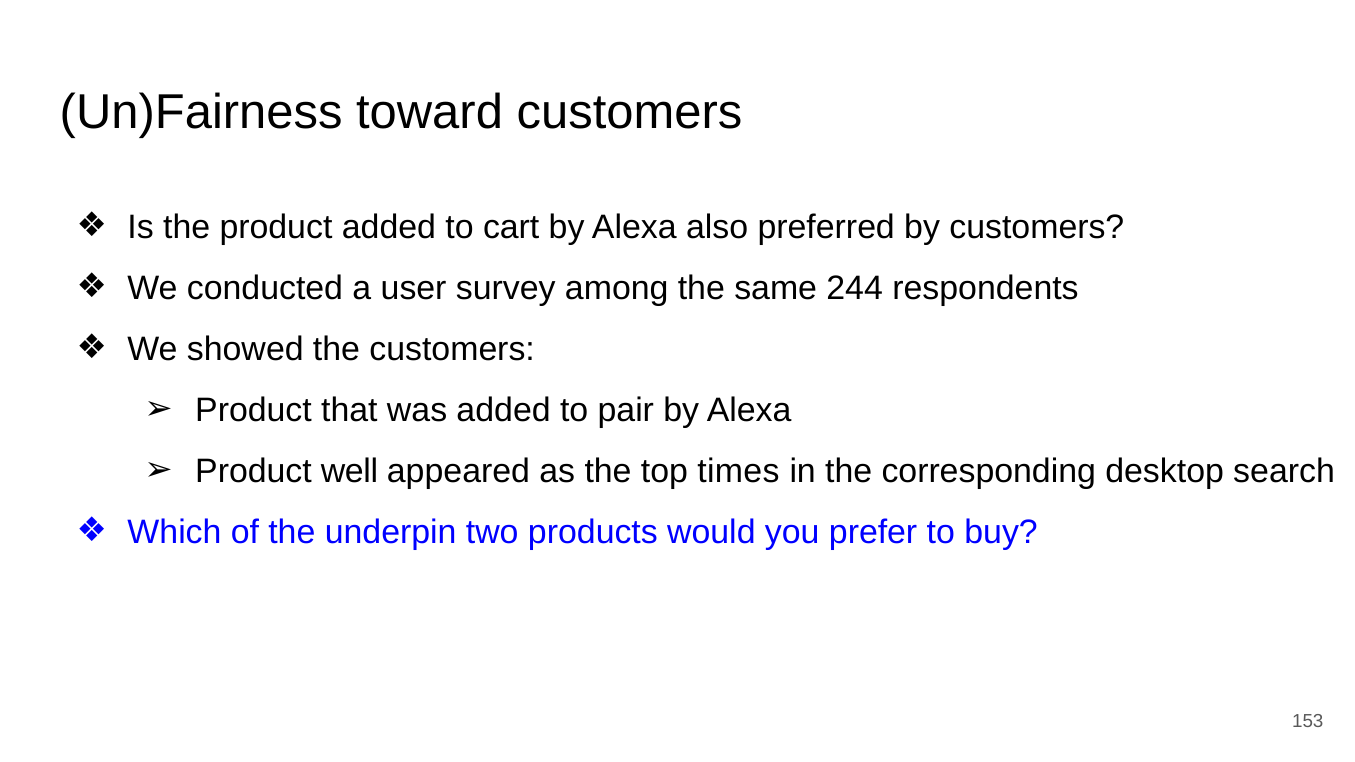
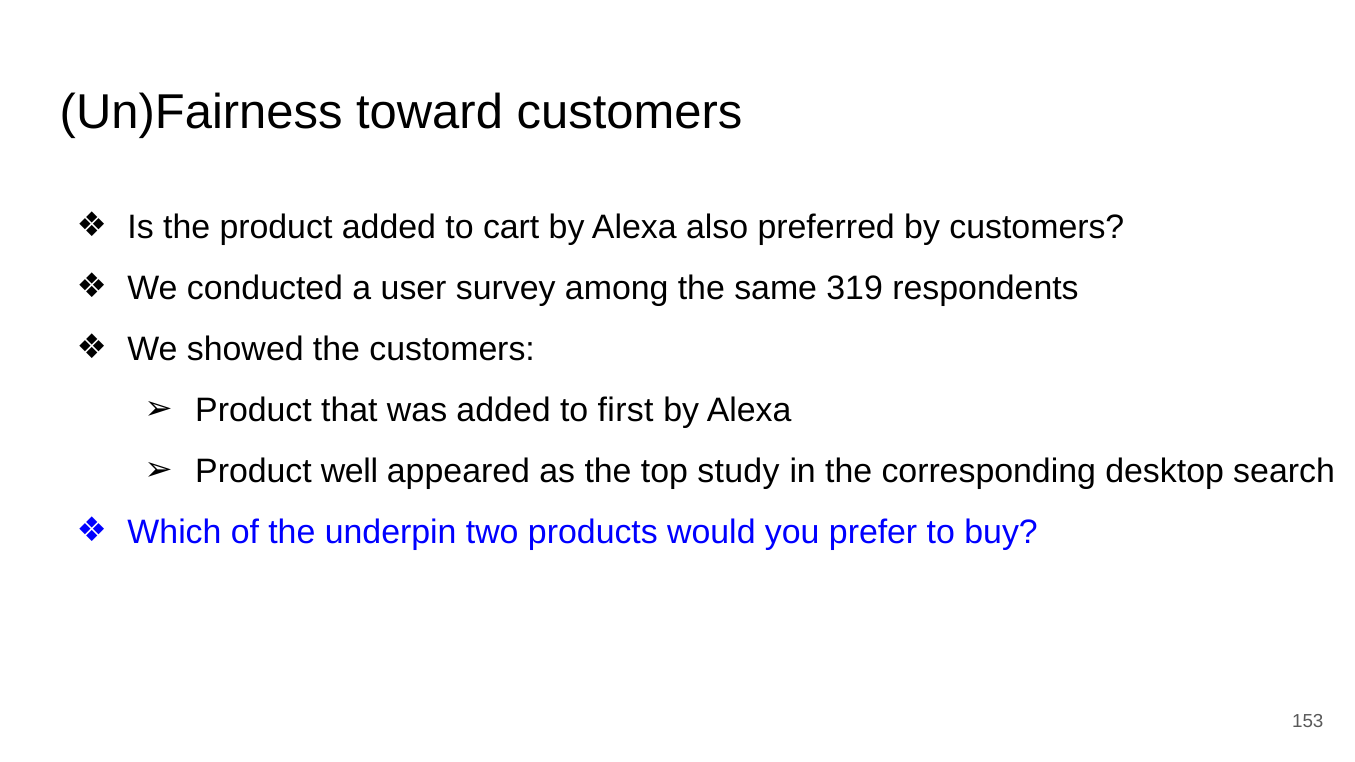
244: 244 -> 319
pair: pair -> first
times: times -> study
